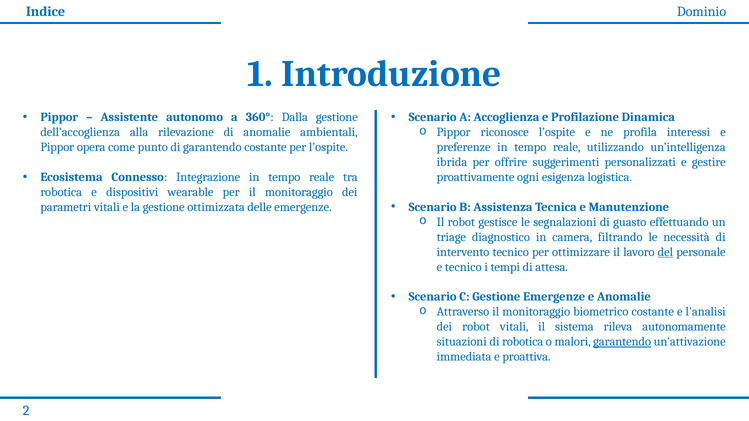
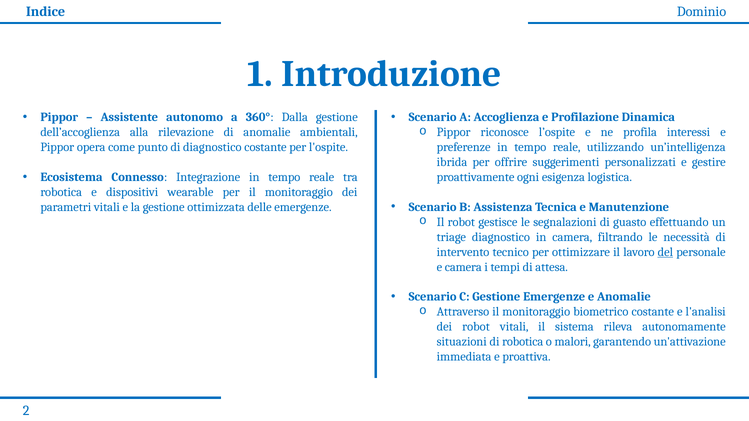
di garantendo: garantendo -> diagnostico
e tecnico: tecnico -> camera
garantendo at (622, 342) underline: present -> none
